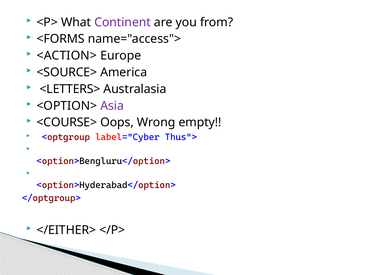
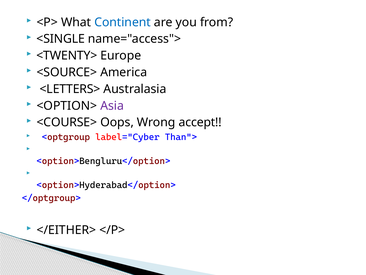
Continent colour: purple -> blue
<FORMS: <FORMS -> <SINGLE
<ACTION>: <ACTION> -> <TWENTY>
empty: empty -> accept
Thus">: Thus"> -> Than">
